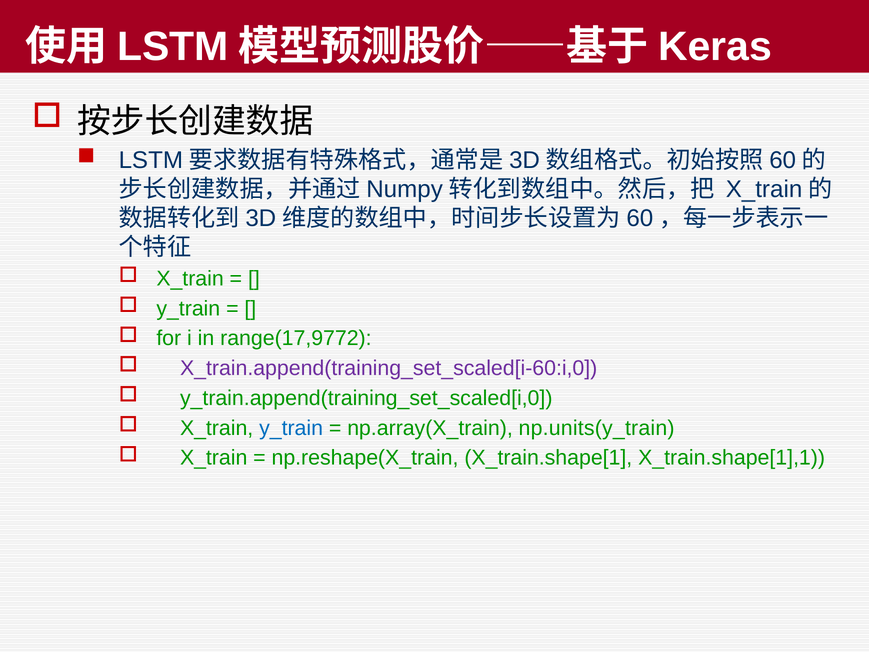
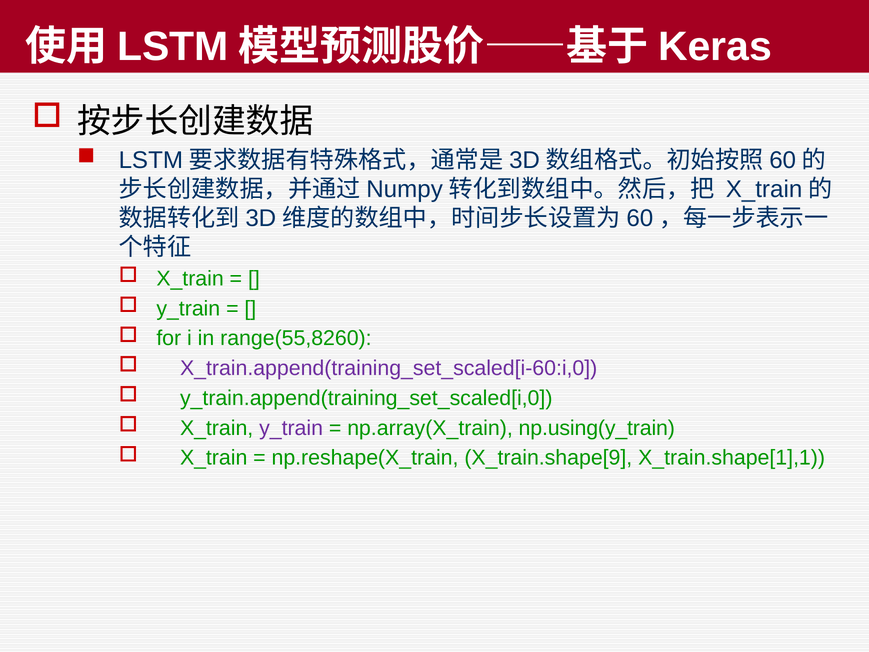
range(17,9772: range(17,9772 -> range(55,8260
y_train at (291, 428) colour: blue -> purple
np.units(y_train: np.units(y_train -> np.using(y_train
X_train.shape[1: X_train.shape[1 -> X_train.shape[9
